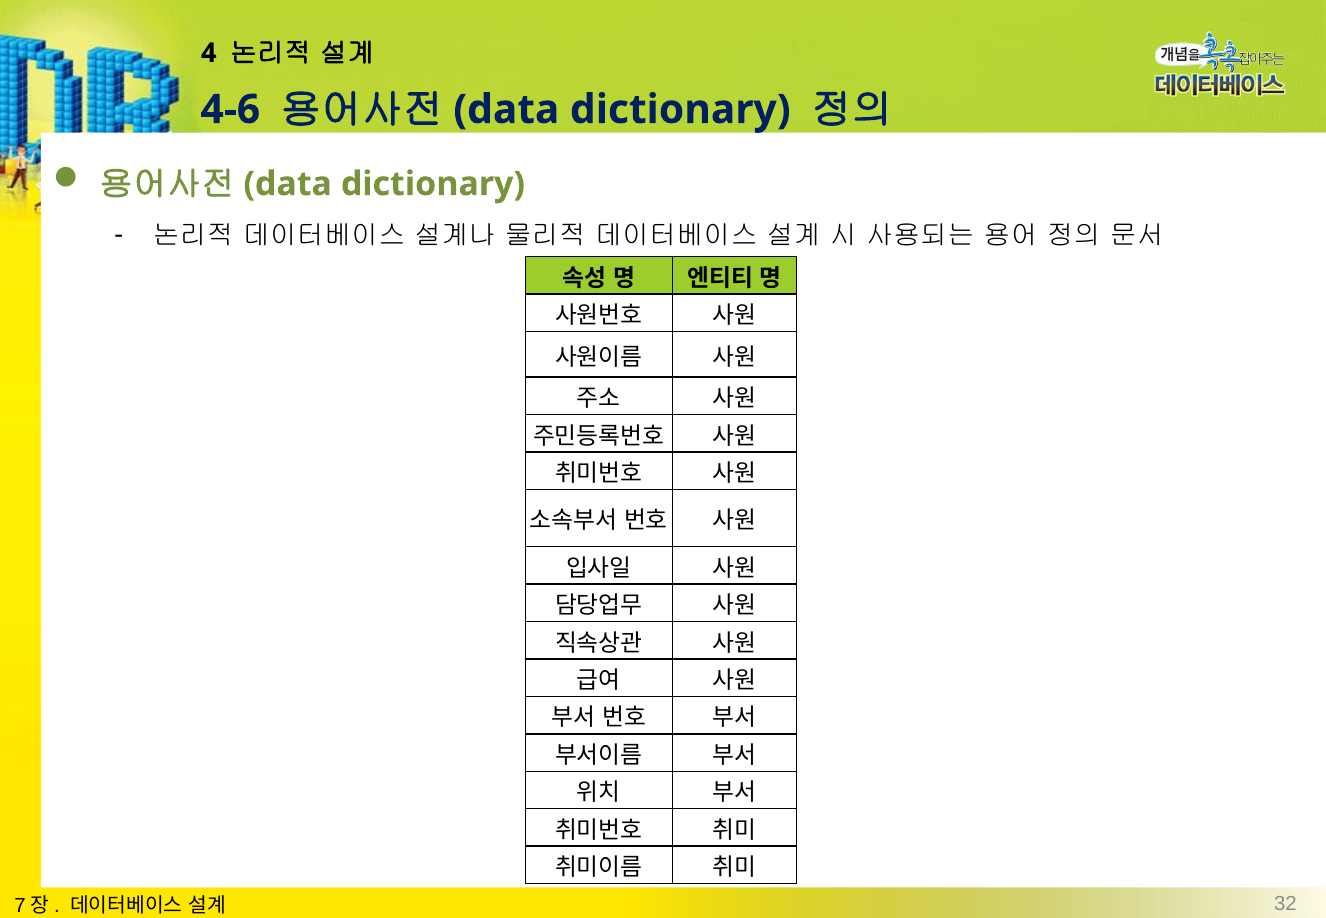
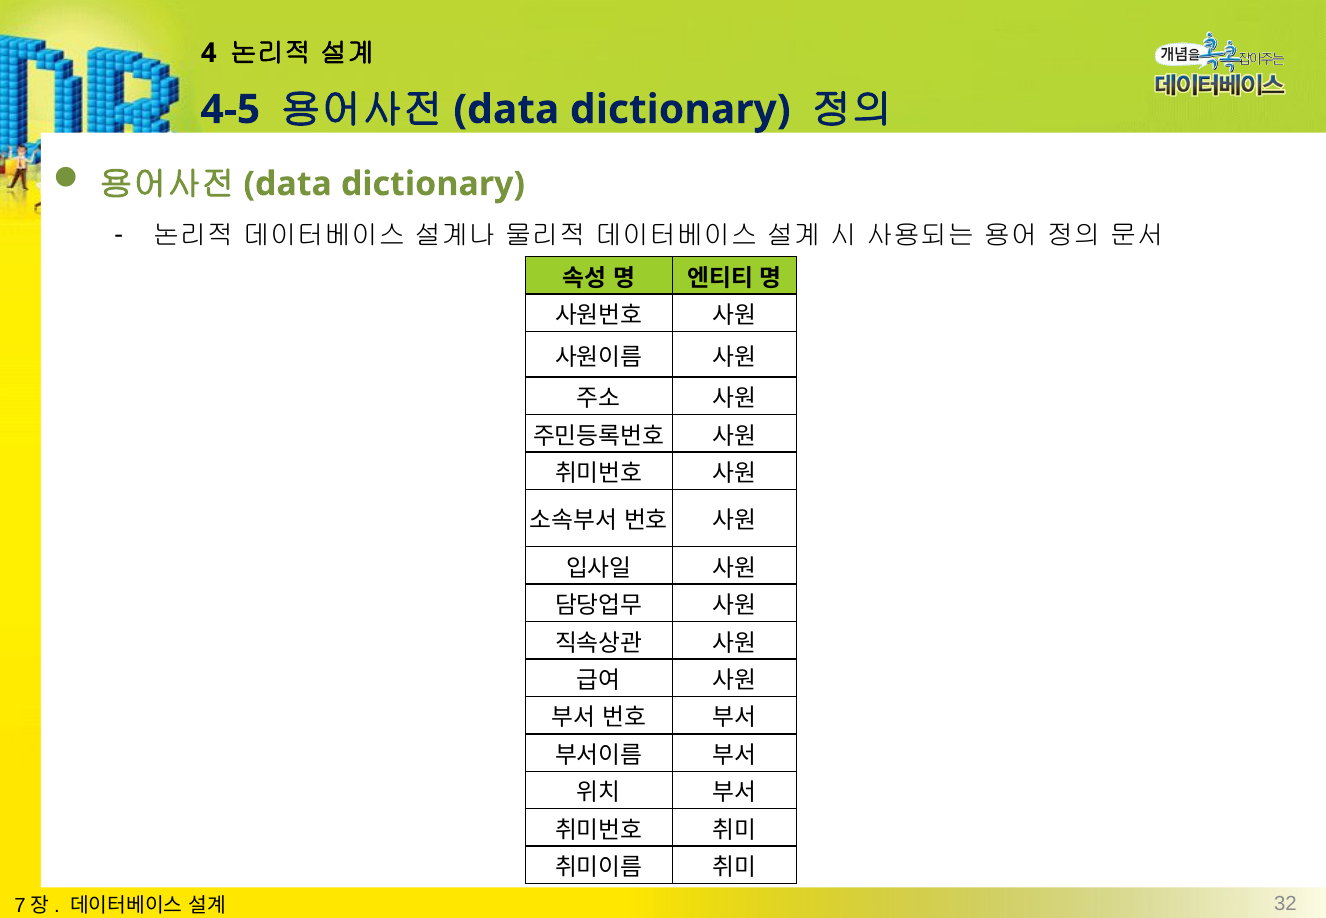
4-6: 4-6 -> 4-5
